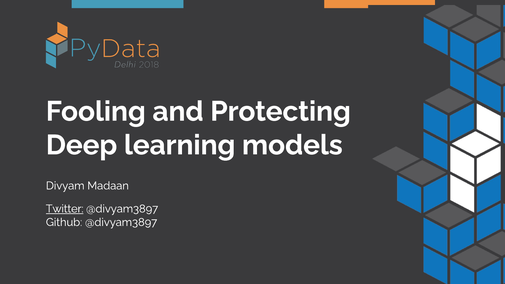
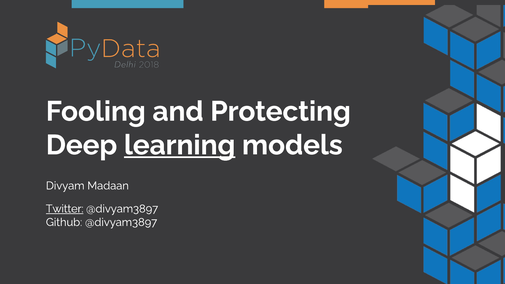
learning underline: none -> present
